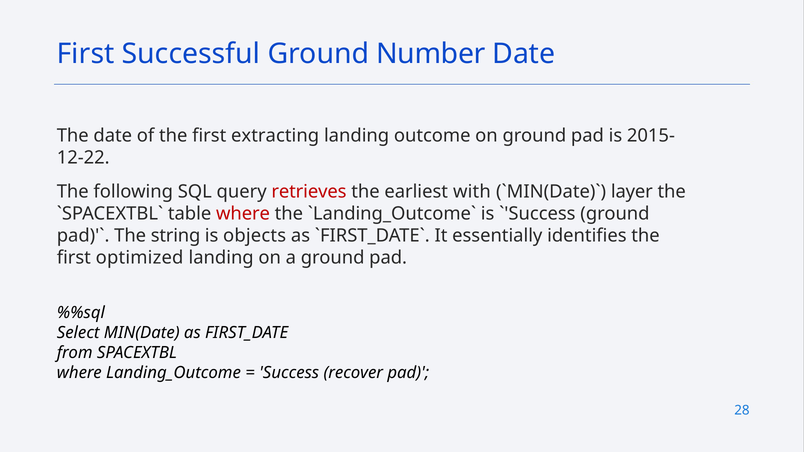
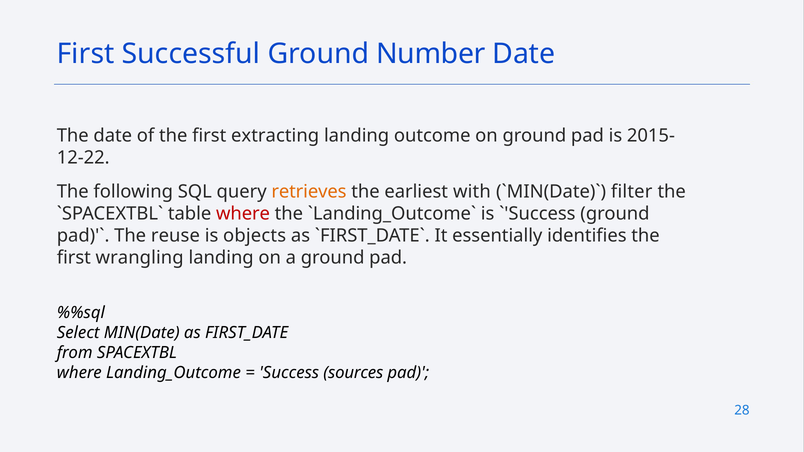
retrieves colour: red -> orange
layer: layer -> filter
string: string -> reuse
optimized: optimized -> wrangling
recover: recover -> sources
